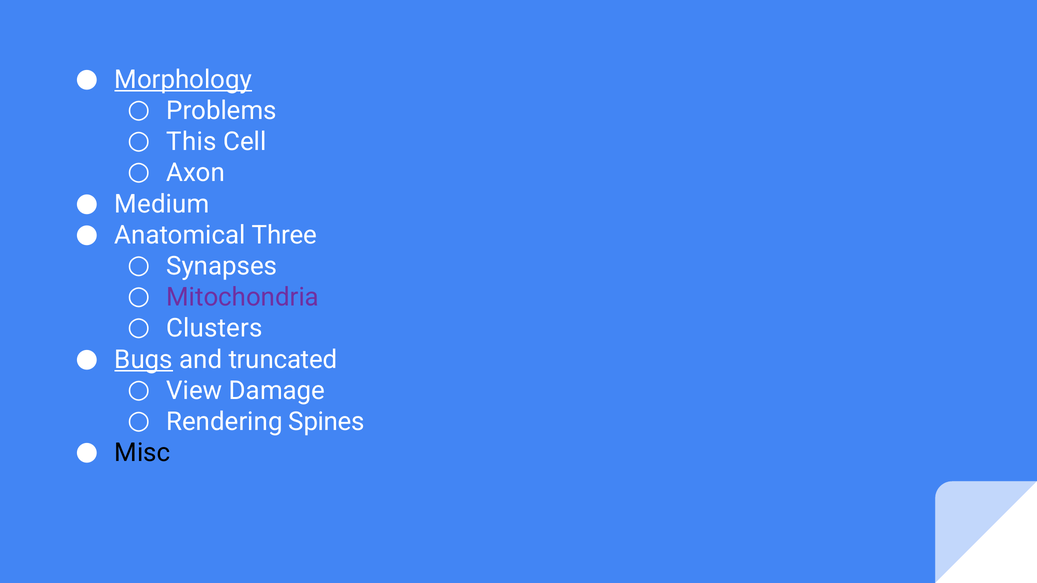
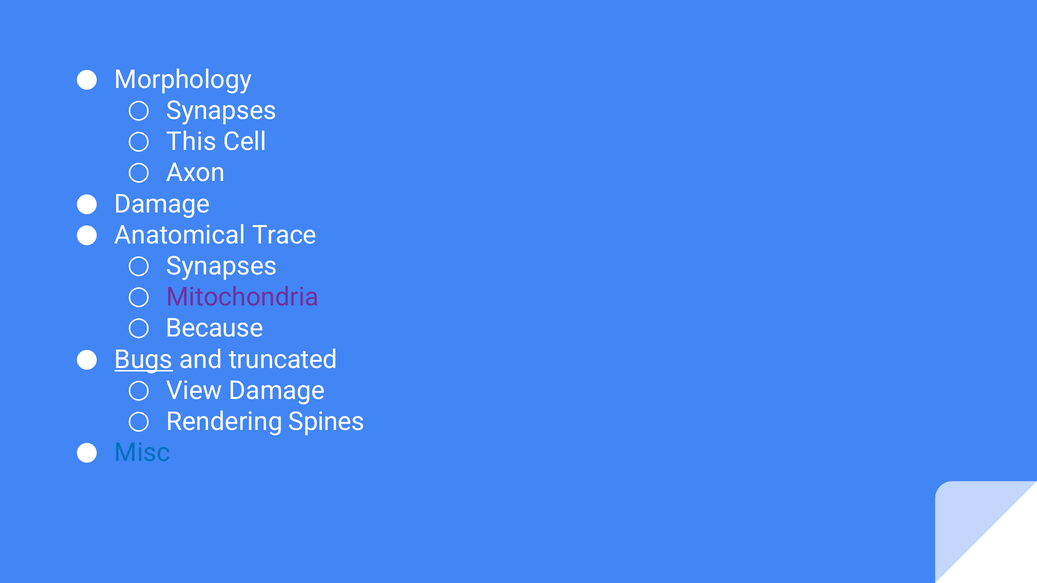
Morphology underline: present -> none
Problems at (221, 111): Problems -> Synapses
Medium at (162, 204): Medium -> Damage
Three: Three -> Trace
Clusters: Clusters -> Because
Misc colour: black -> blue
